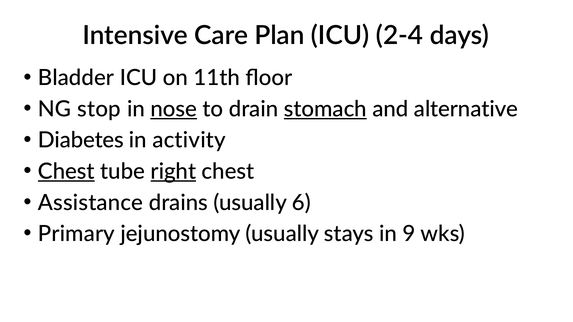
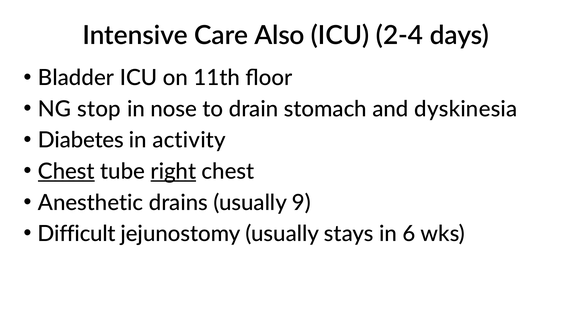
Plan: Plan -> Also
nose underline: present -> none
stomach underline: present -> none
alternative: alternative -> dyskinesia
Assistance: Assistance -> Anesthetic
6: 6 -> 9
Primary: Primary -> Difficult
9: 9 -> 6
